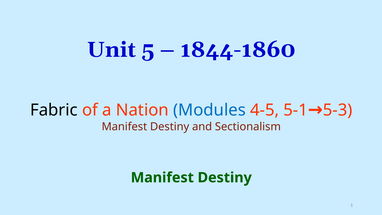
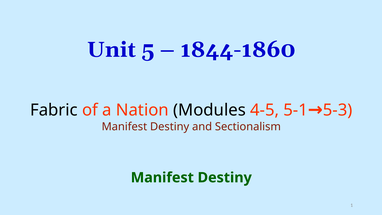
Modules colour: blue -> black
